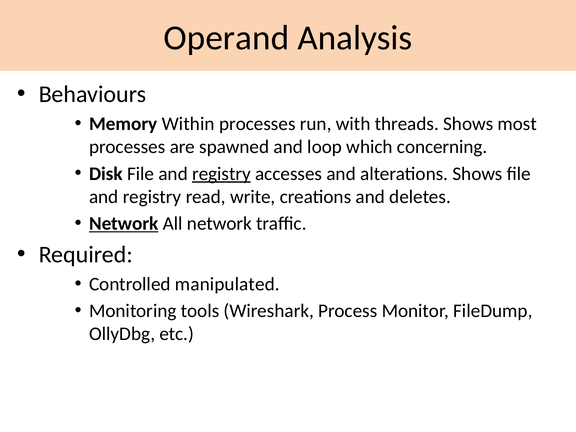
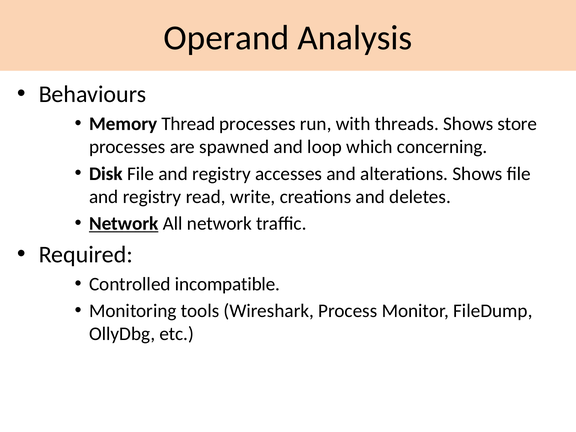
Within: Within -> Thread
most: most -> store
registry at (221, 174) underline: present -> none
manipulated: manipulated -> incompatible
